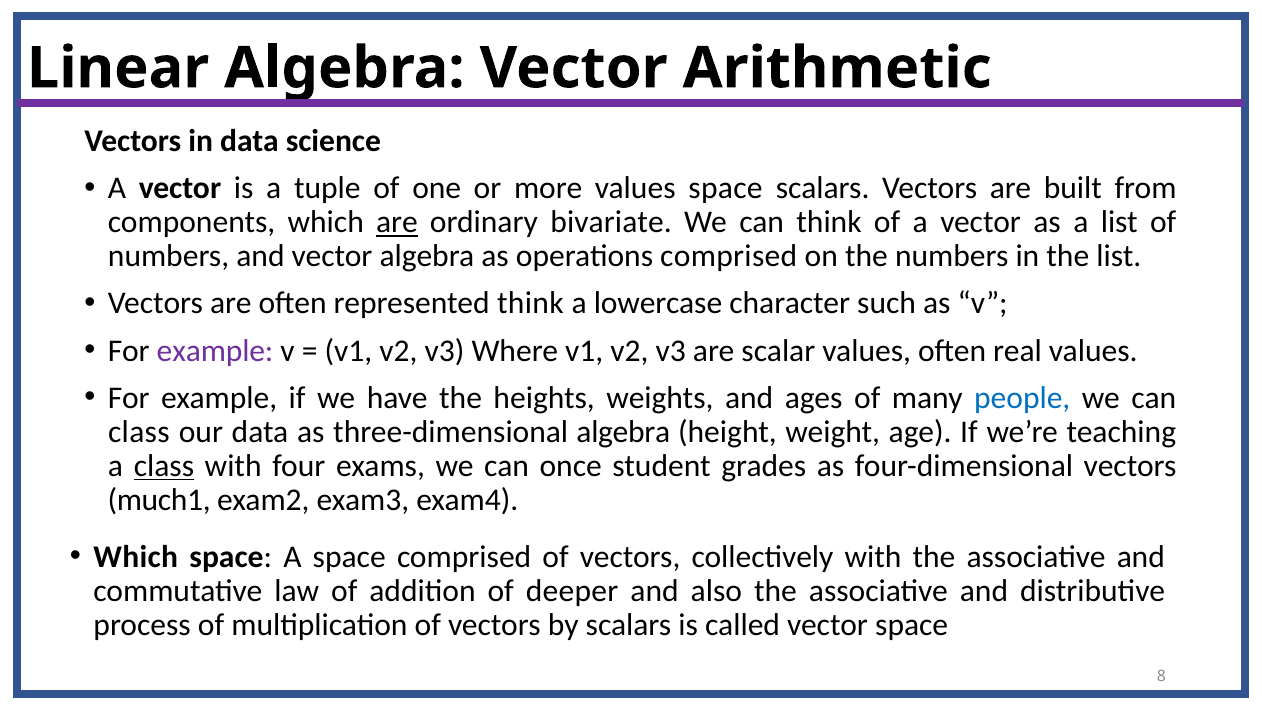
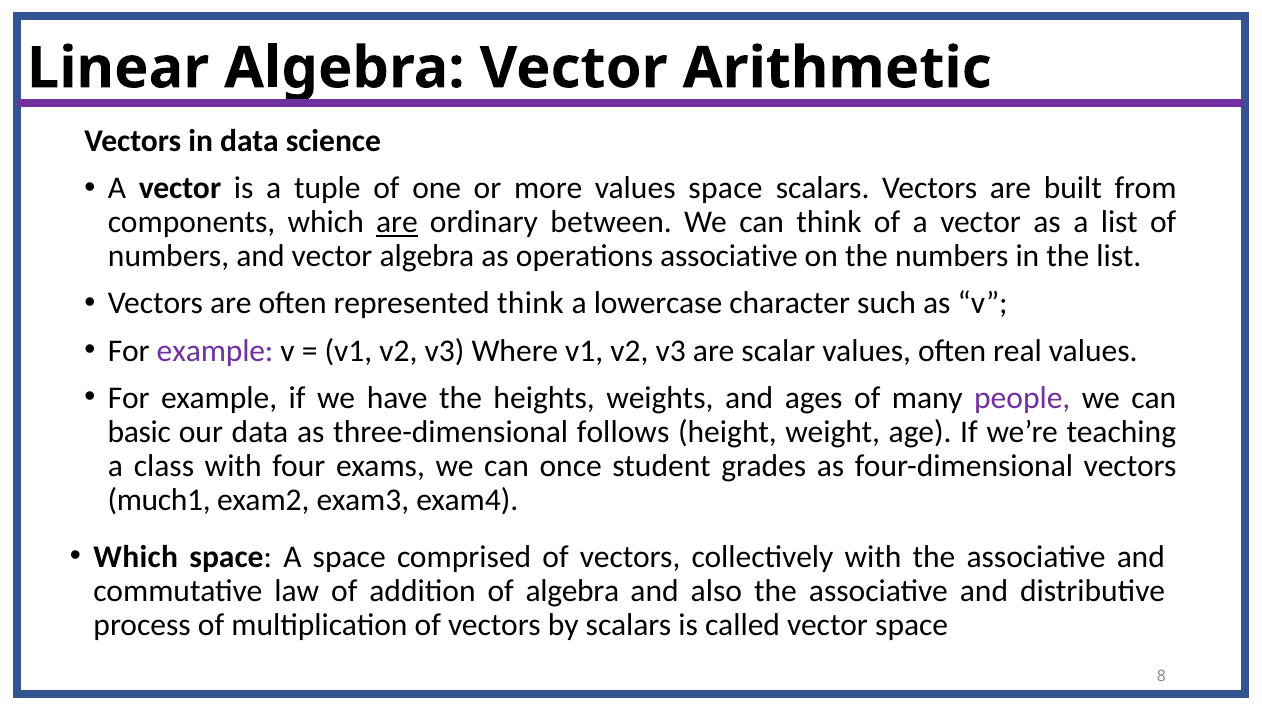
bivariate: bivariate -> between
operations comprised: comprised -> associative
people colour: blue -> purple
class at (139, 432): class -> basic
three-dimensional algebra: algebra -> follows
class at (164, 466) underline: present -> none
of deeper: deeper -> algebra
